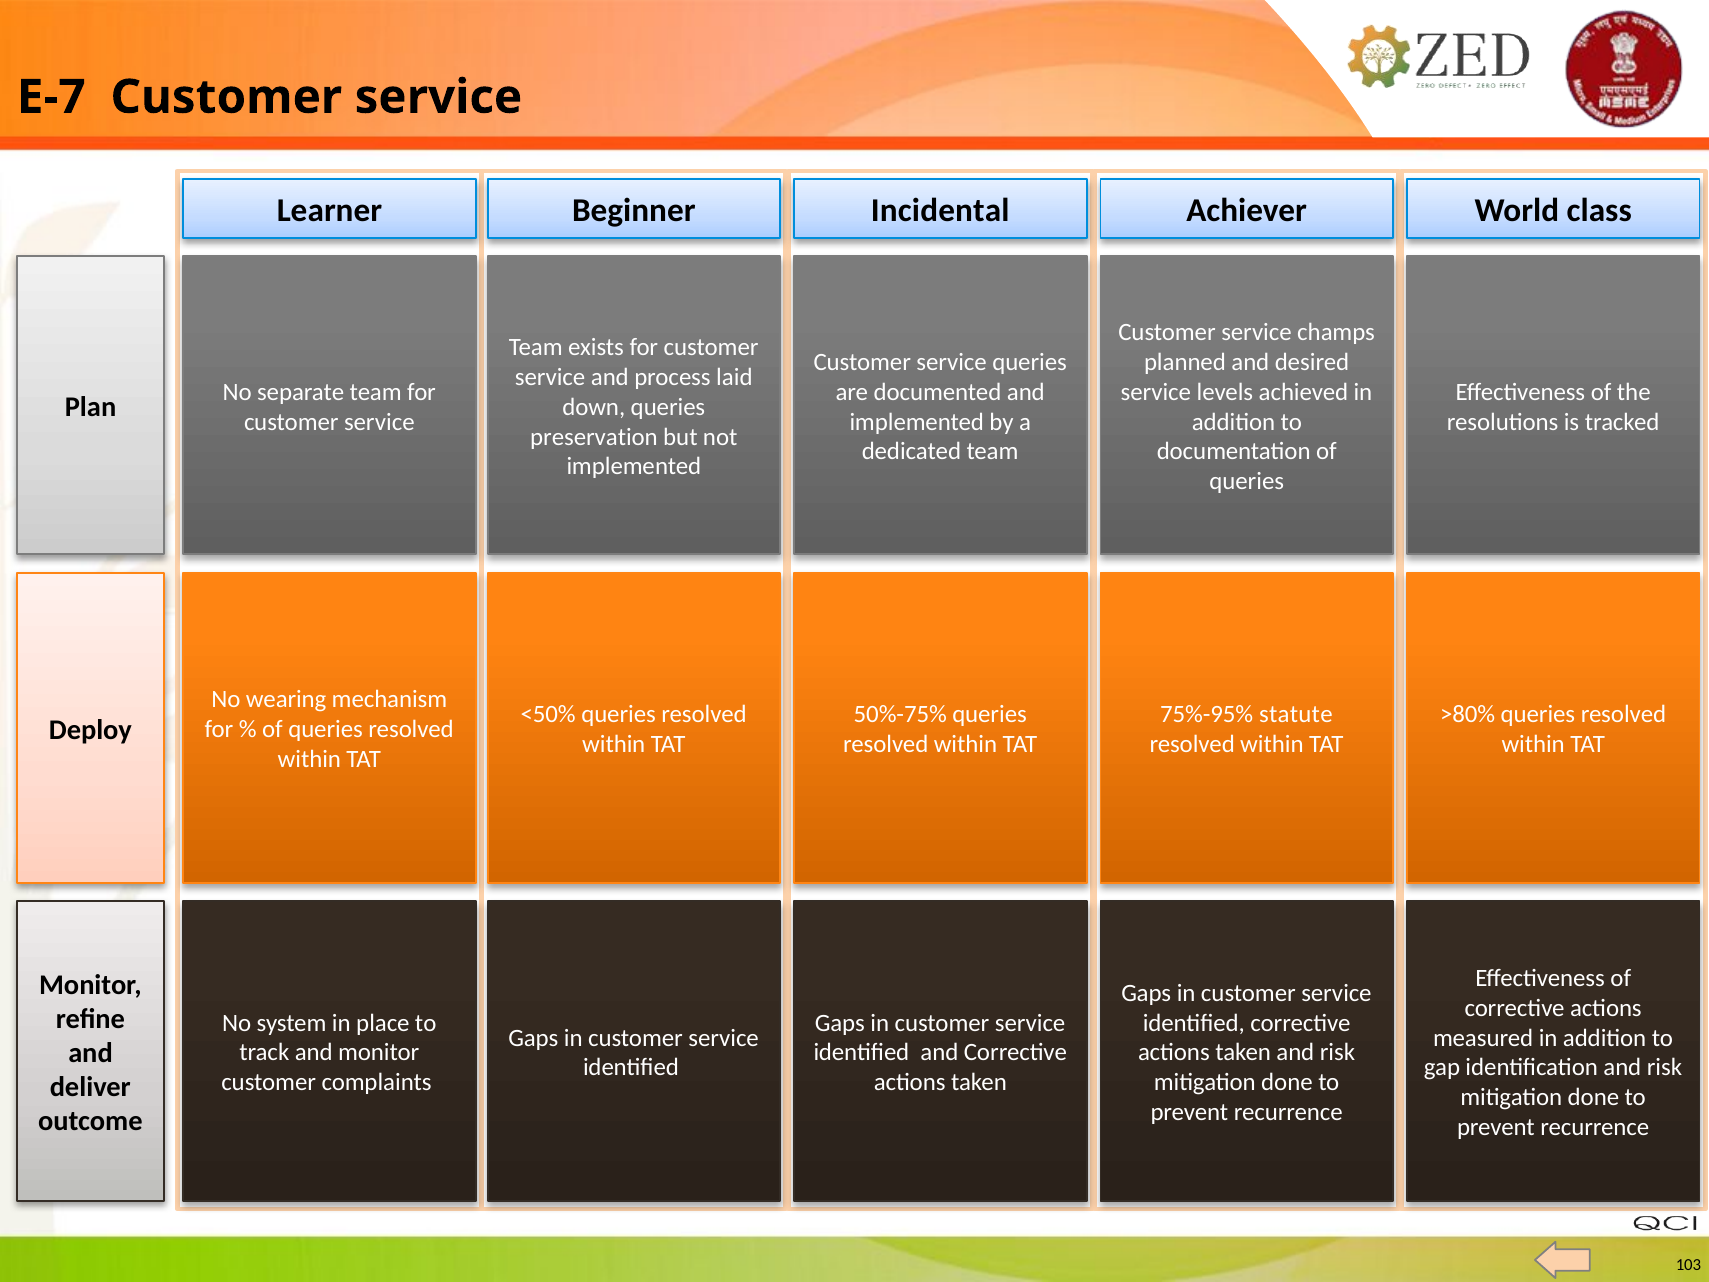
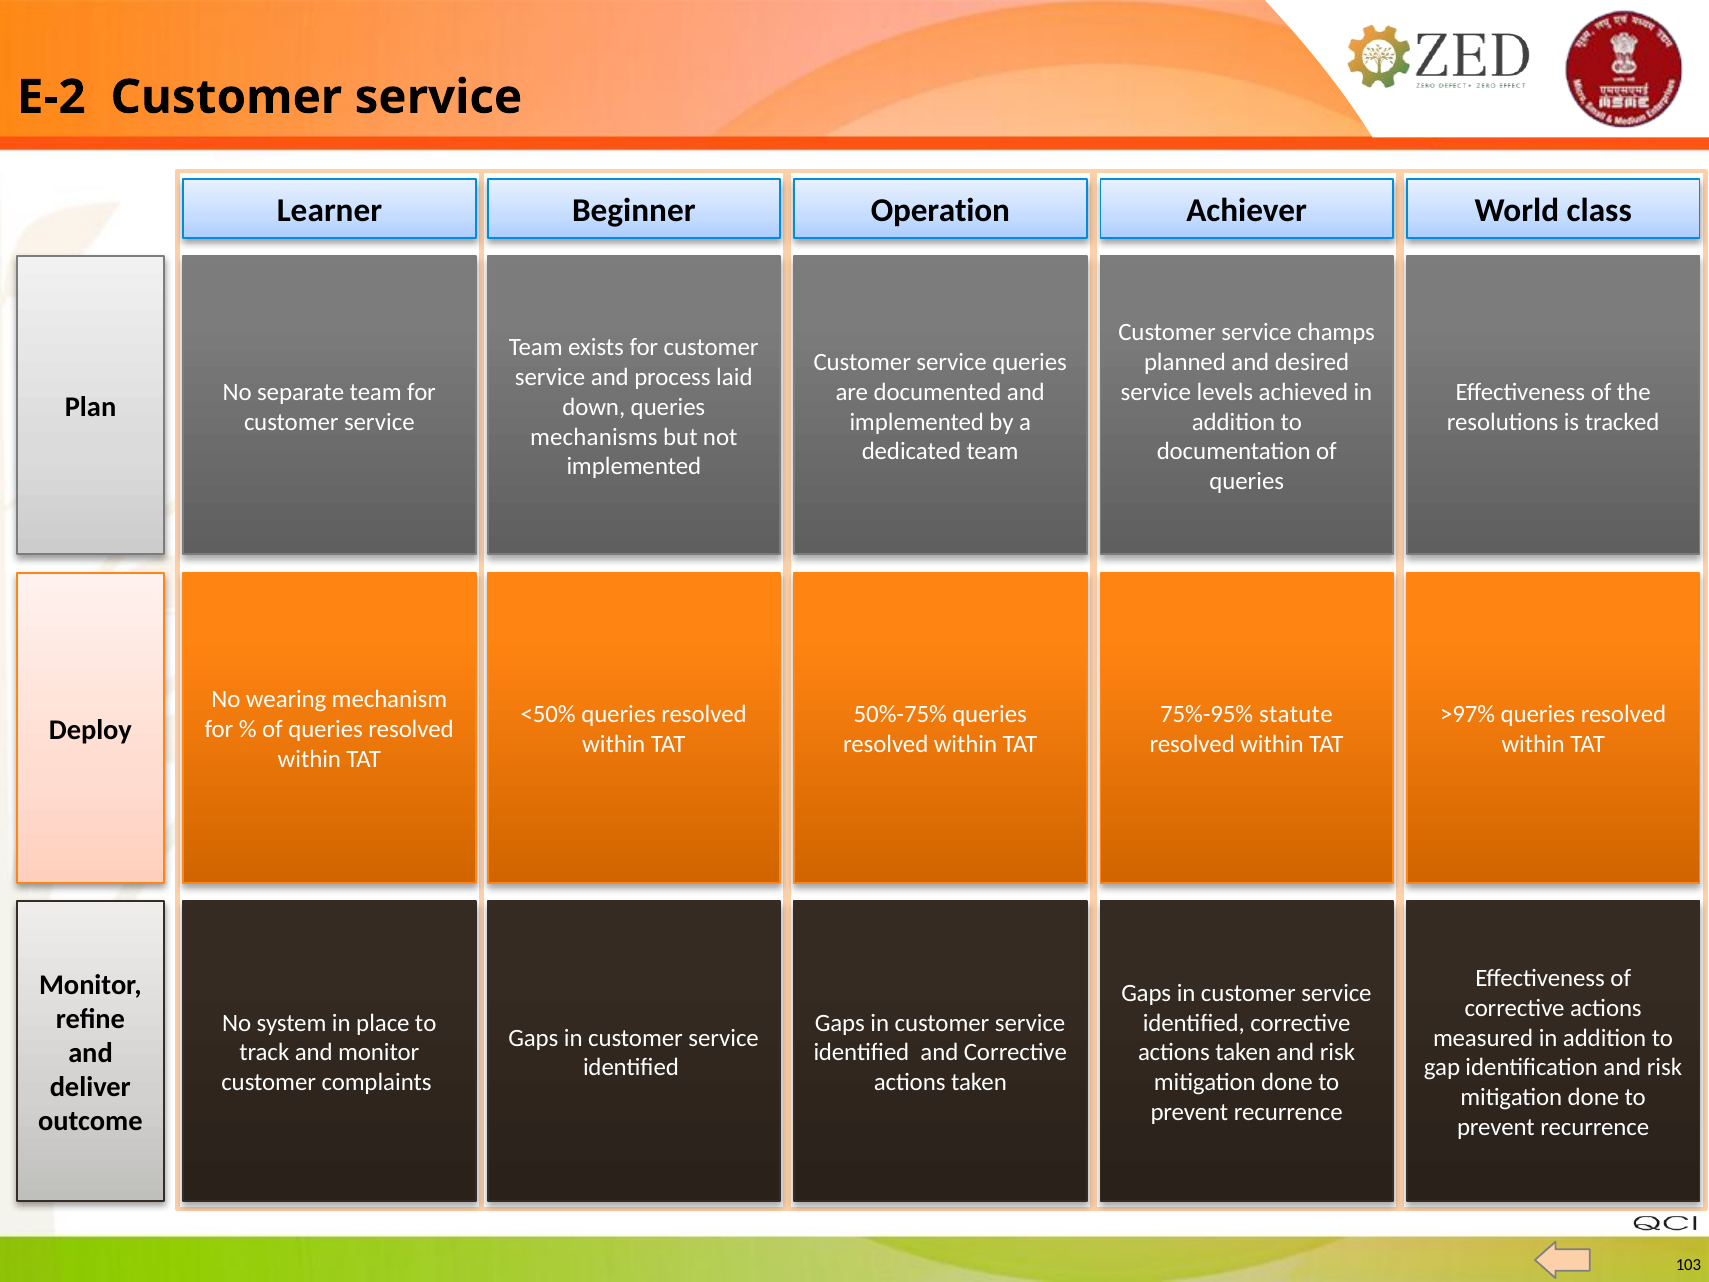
E-7: E-7 -> E-2
Incidental: Incidental -> Operation
preservation: preservation -> mechanisms
>80%: >80% -> >97%
